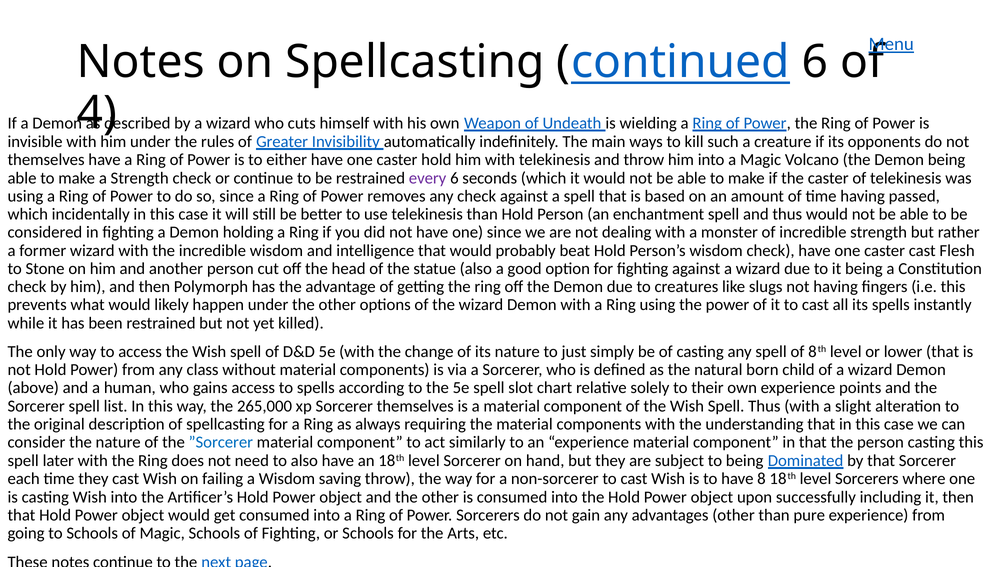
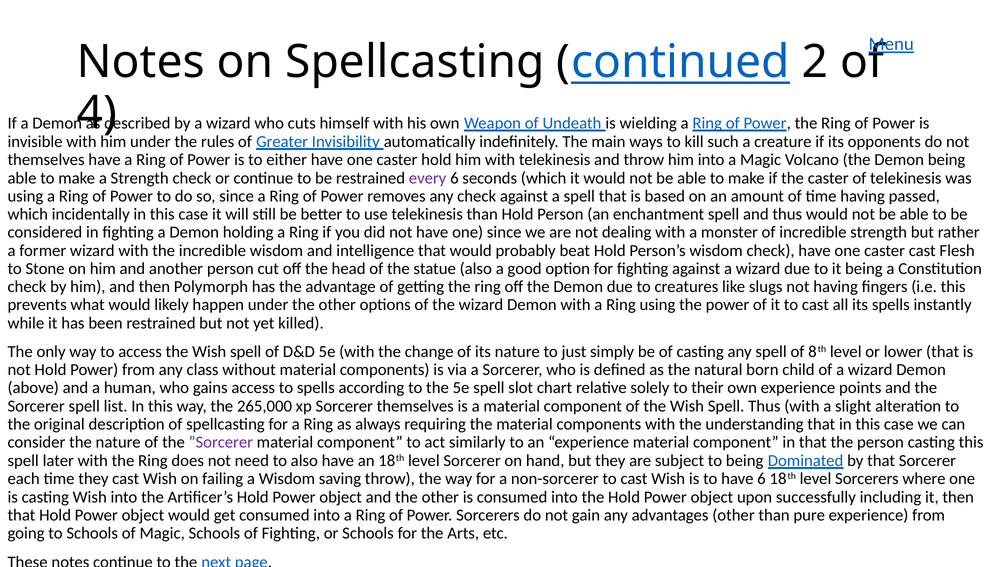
continued 6: 6 -> 2
”Sorcerer colour: blue -> purple
have 8: 8 -> 6
